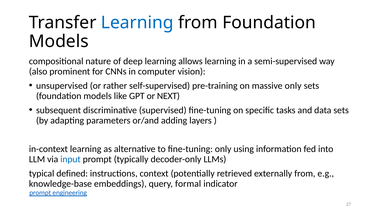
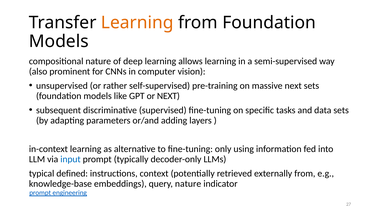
Learning at (137, 23) colour: blue -> orange
massive only: only -> next
query formal: formal -> nature
